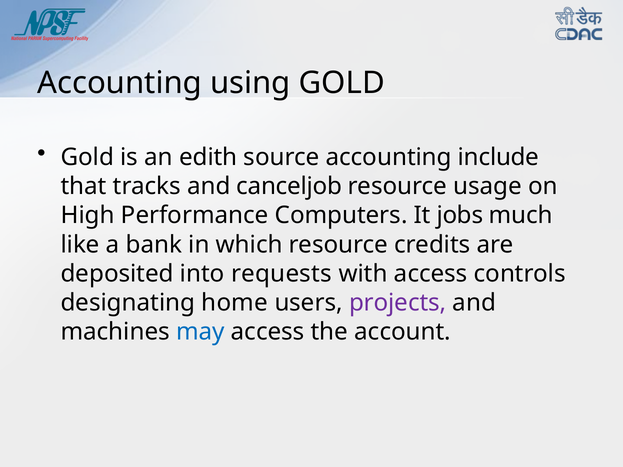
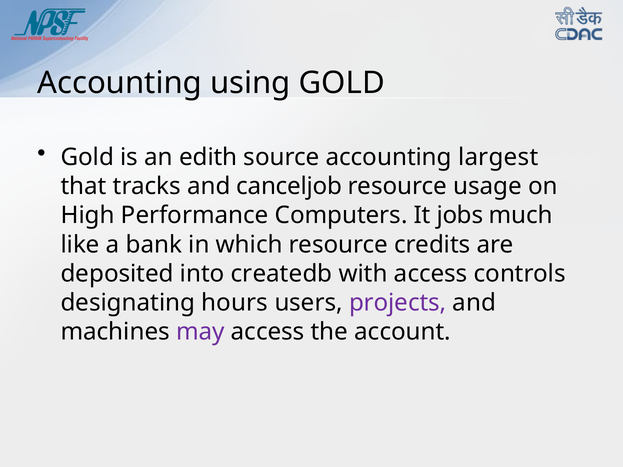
include: include -> largest
requests: requests -> createdb
home: home -> hours
may colour: blue -> purple
